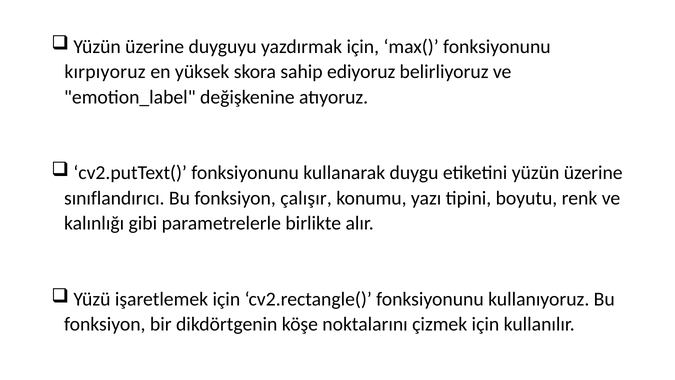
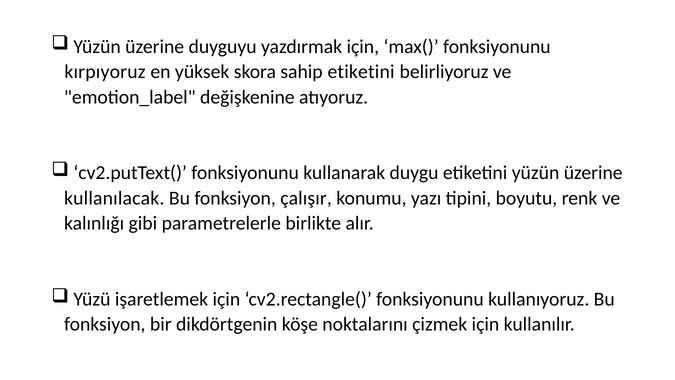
sahip ediyoruz: ediyoruz -> etiketini
sınıflandırıcı: sınıflandırıcı -> kullanılacak
